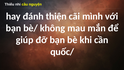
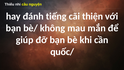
thiện: thiện -> tiếng
mình: mình -> thiện
